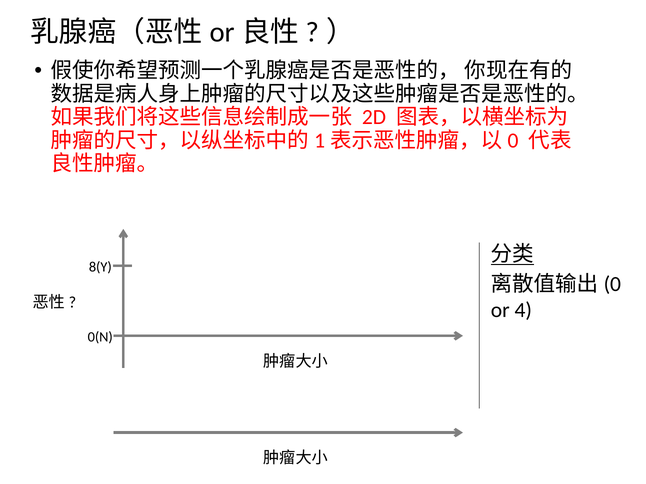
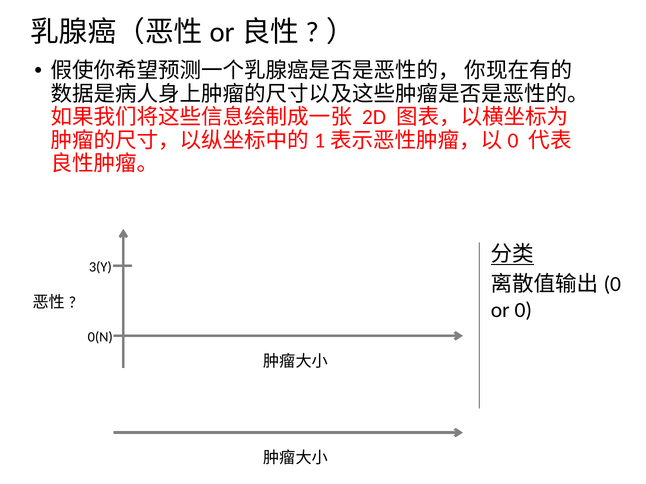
8(Y: 8(Y -> 3(Y
4: 4 -> 0
